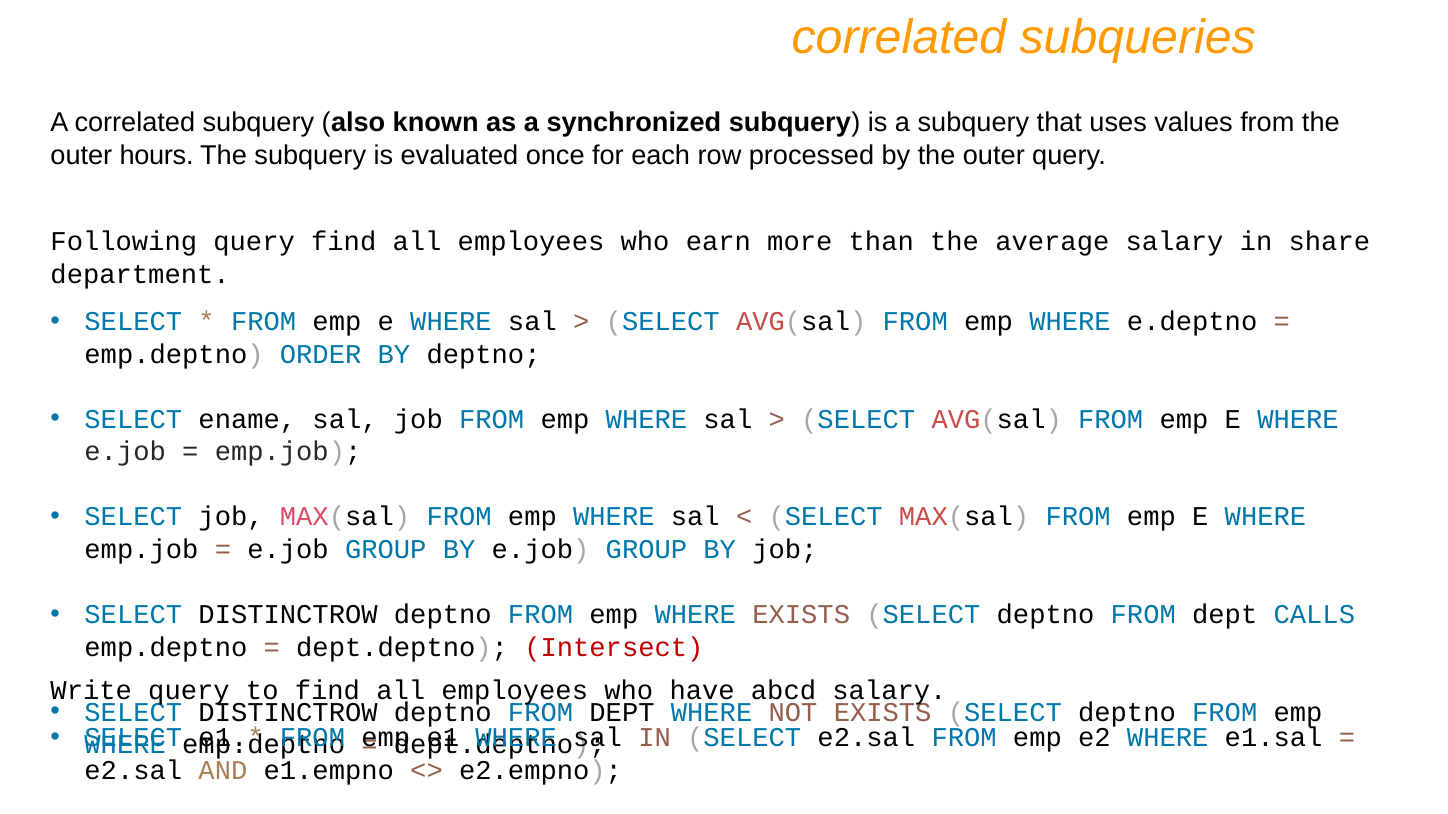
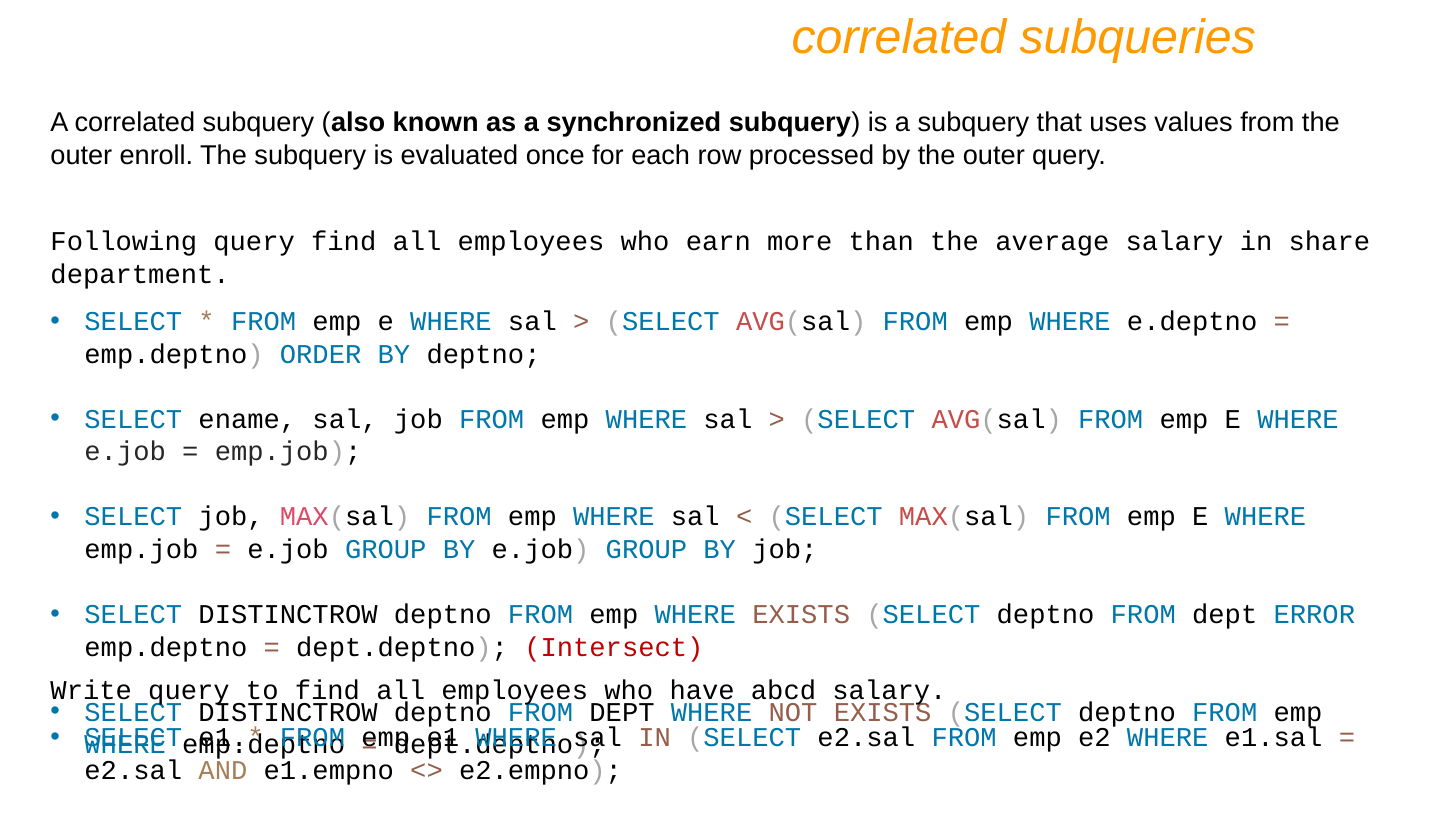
hours: hours -> enroll
CALLS: CALLS -> ERROR
